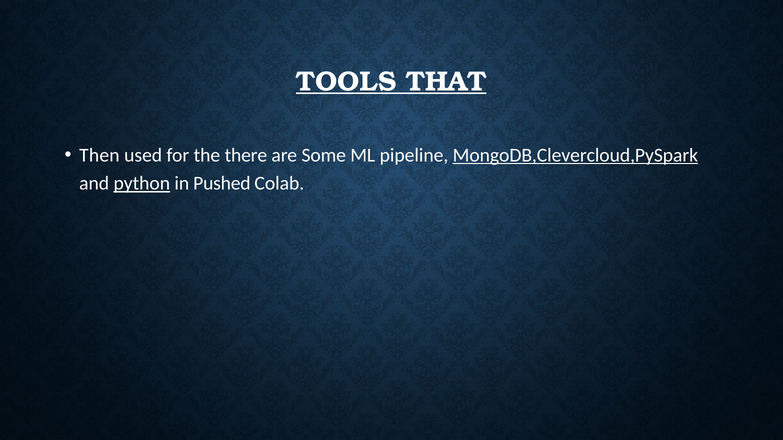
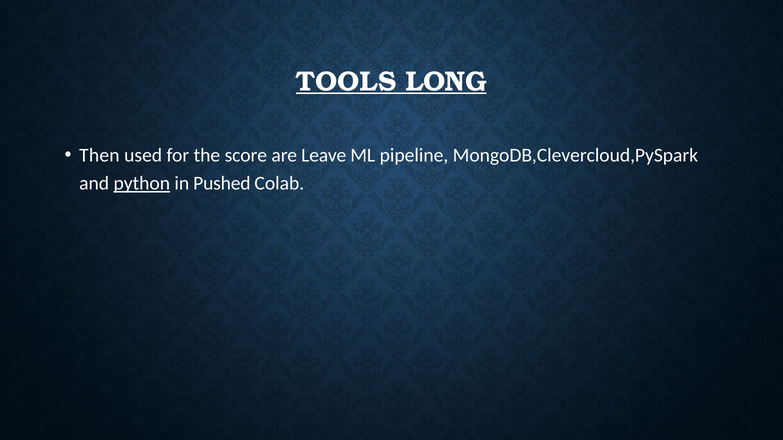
THAT: THAT -> LONG
there: there -> score
Some: Some -> Leave
MongoDB,Clevercloud,PySpark underline: present -> none
